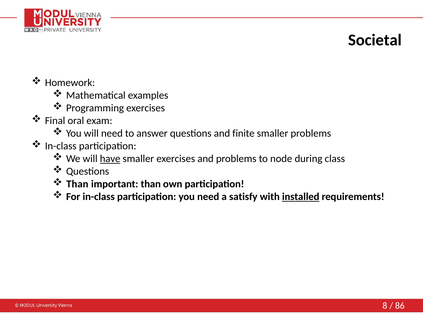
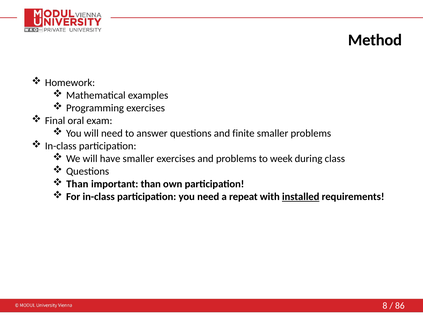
Societal: Societal -> Method
have underline: present -> none
node: node -> week
satisfy: satisfy -> repeat
